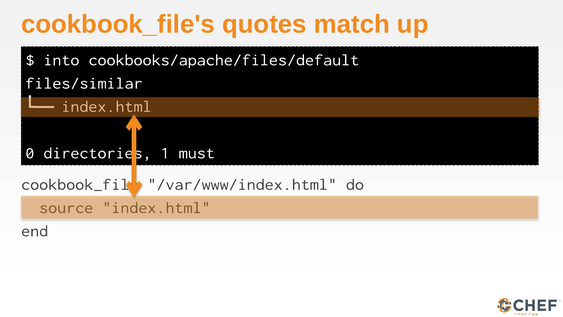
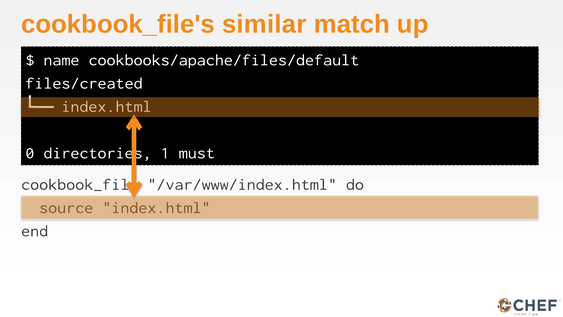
quotes: quotes -> similar
into: into -> name
files/similar: files/similar -> files/created
